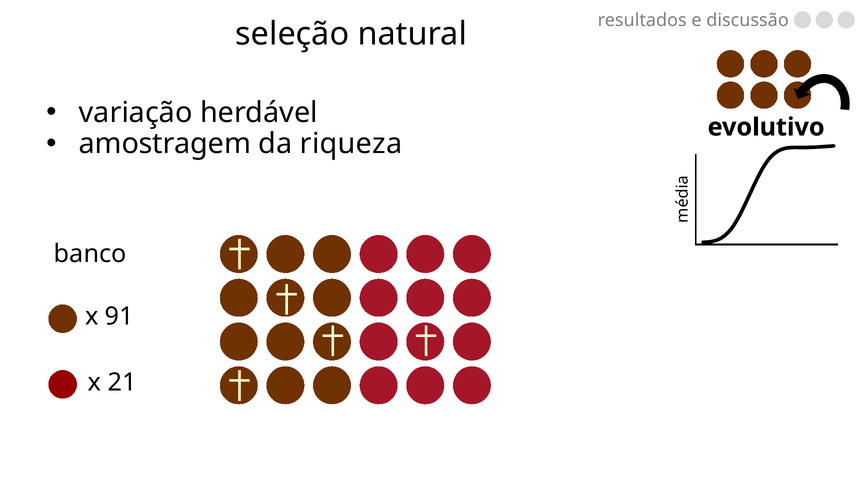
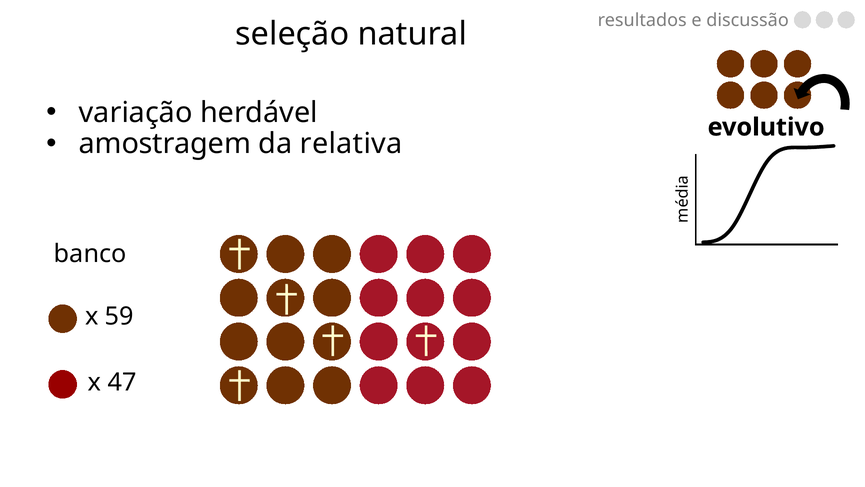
riqueza: riqueza -> relativa
91: 91 -> 59
21: 21 -> 47
